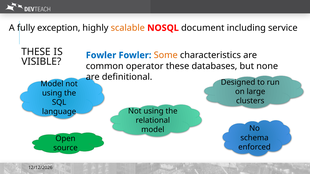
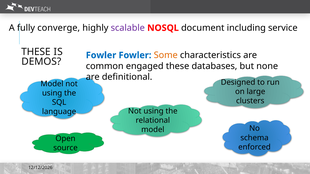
exception: exception -> converge
scalable colour: orange -> purple
VISIBLE: VISIBLE -> DEMOS
operator: operator -> engaged
